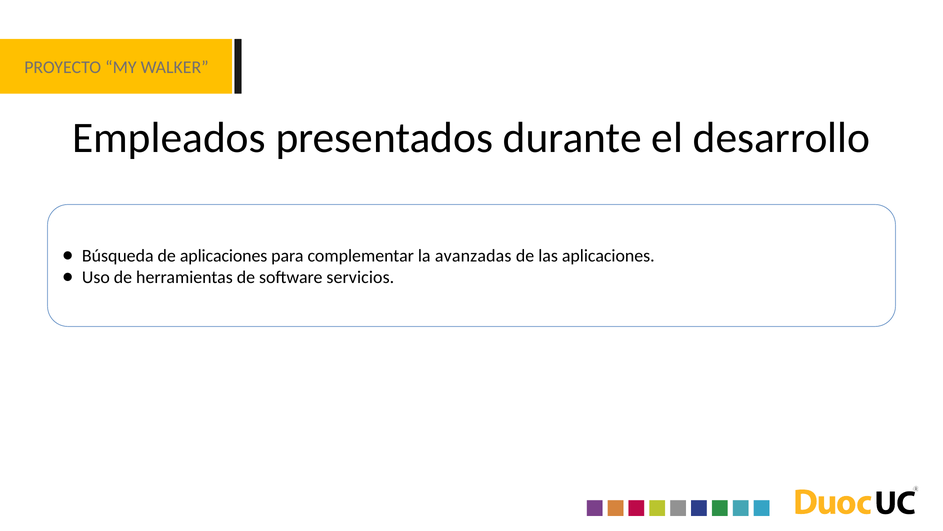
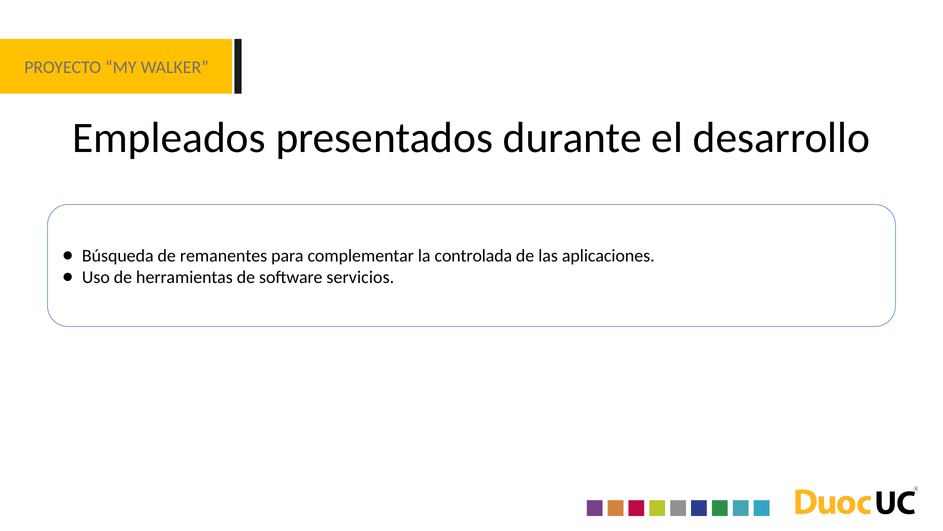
de aplicaciones: aplicaciones -> remanentes
avanzadas: avanzadas -> controlada
